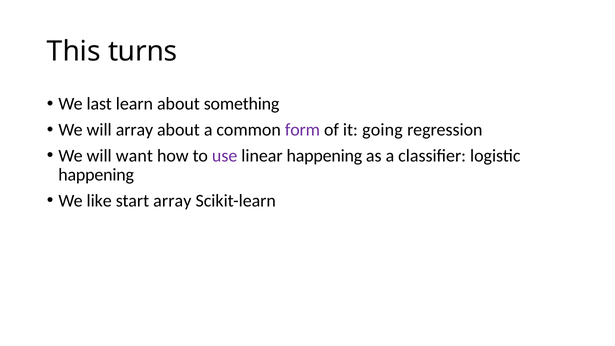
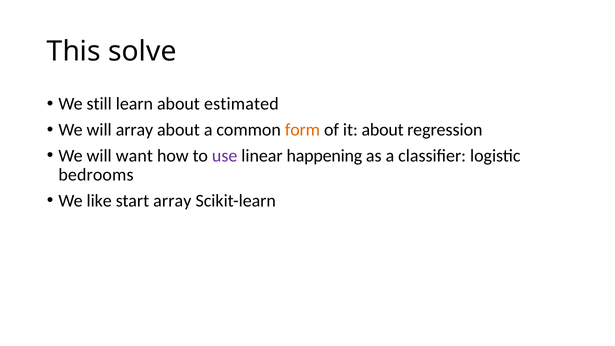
turns: turns -> solve
last: last -> still
something: something -> estimated
form colour: purple -> orange
it going: going -> about
happening at (96, 175): happening -> bedrooms
